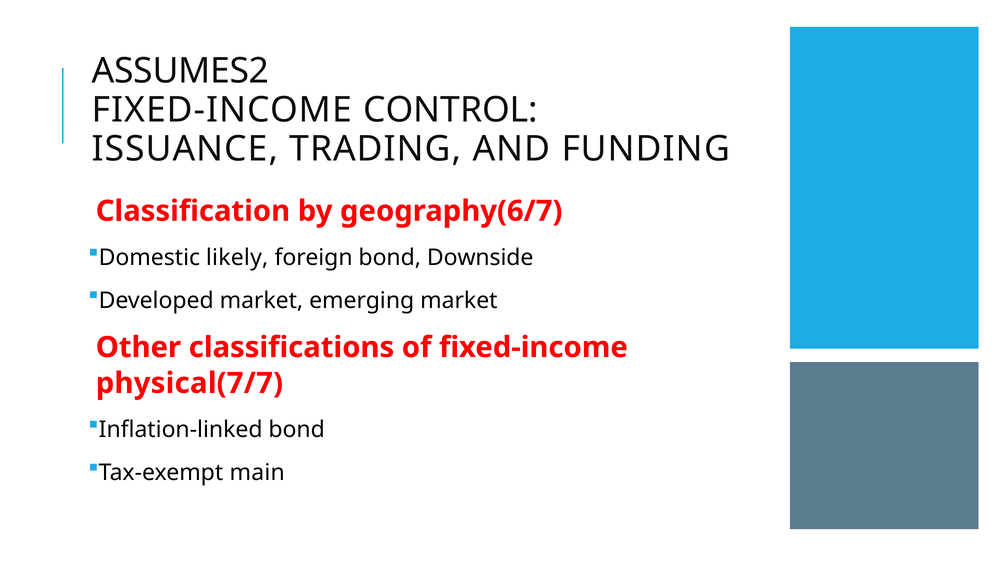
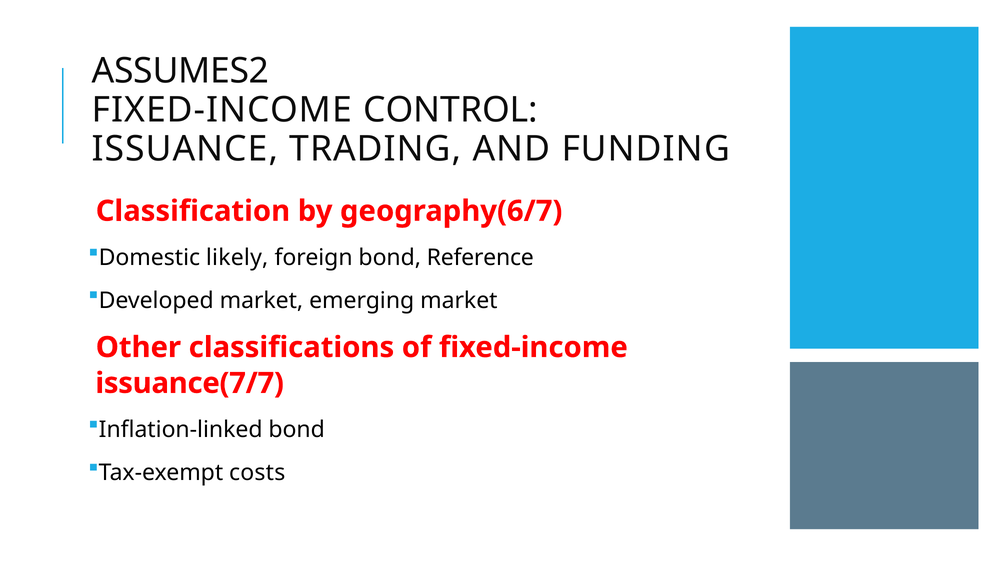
Downside: Downside -> Reference
physical(7/7: physical(7/7 -> issuance(7/7
main: main -> costs
